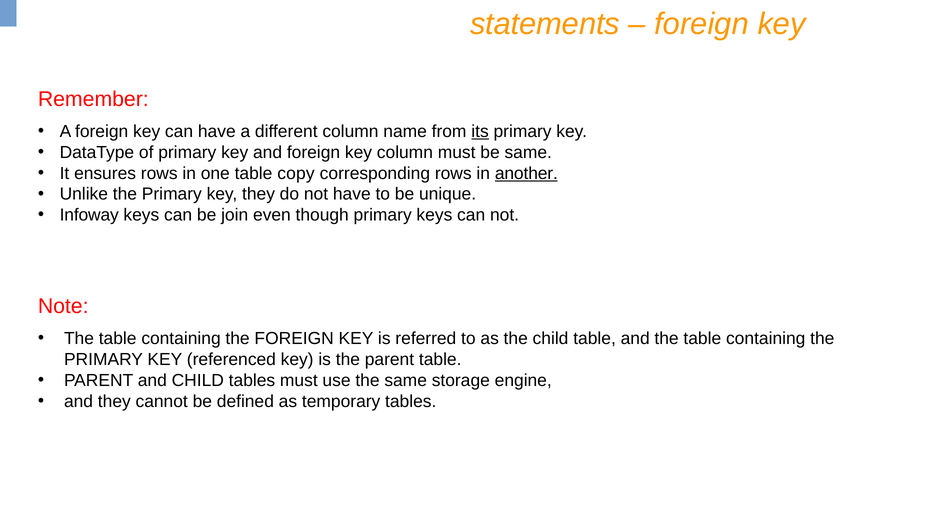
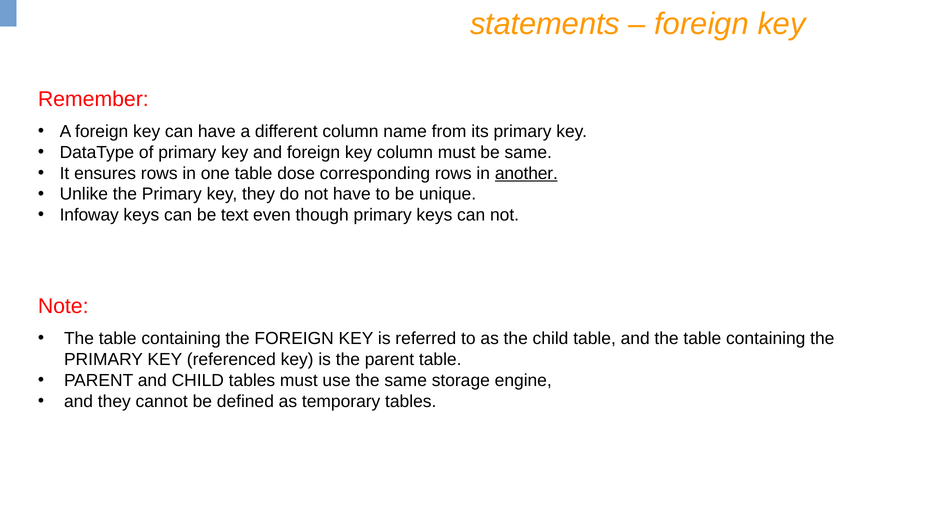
its underline: present -> none
copy: copy -> dose
join: join -> text
